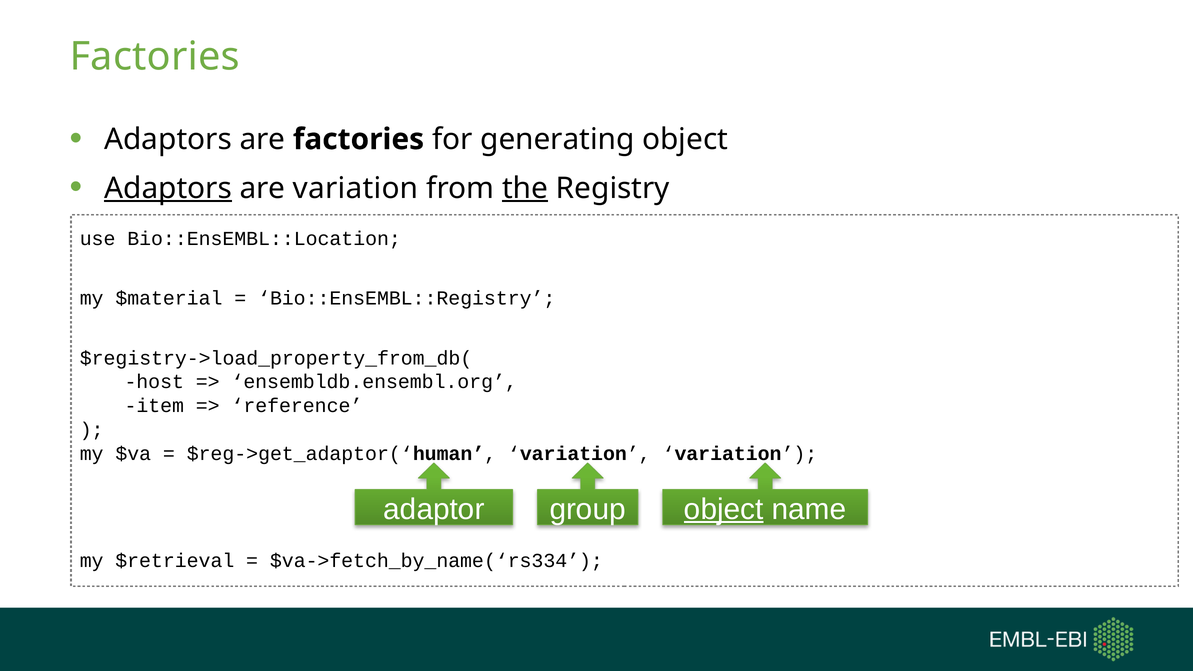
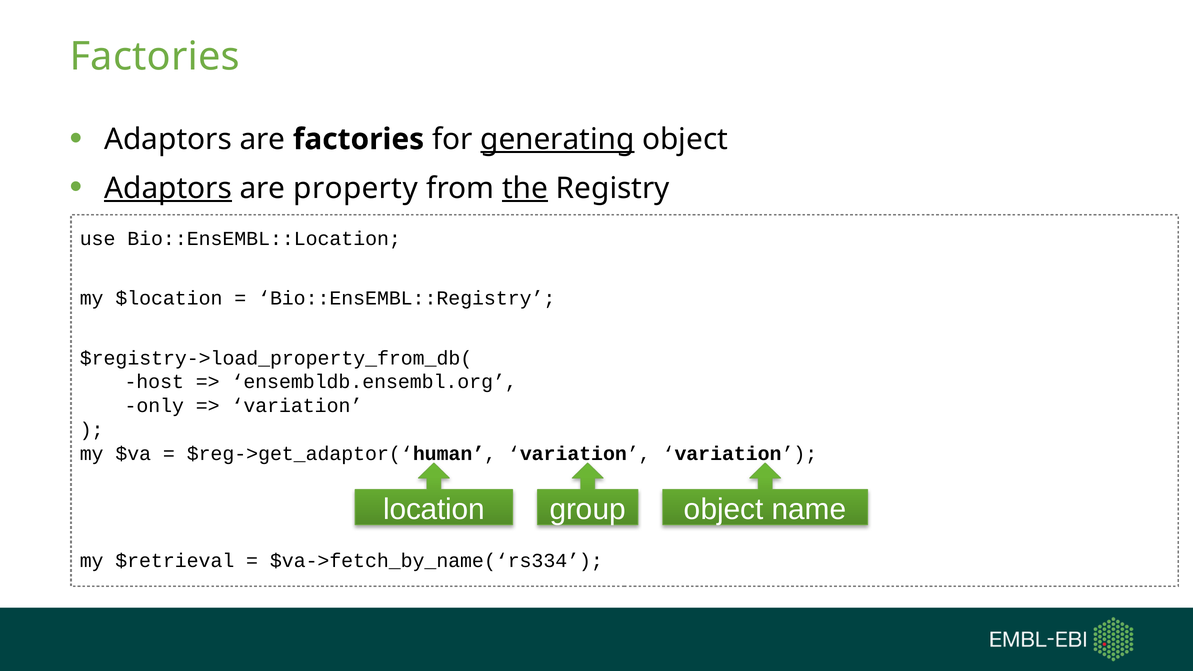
generating underline: none -> present
are variation: variation -> property
$material: $material -> $location
item: item -> only
reference at (297, 406): reference -> variation
adaptor: adaptor -> location
object at (724, 509) underline: present -> none
